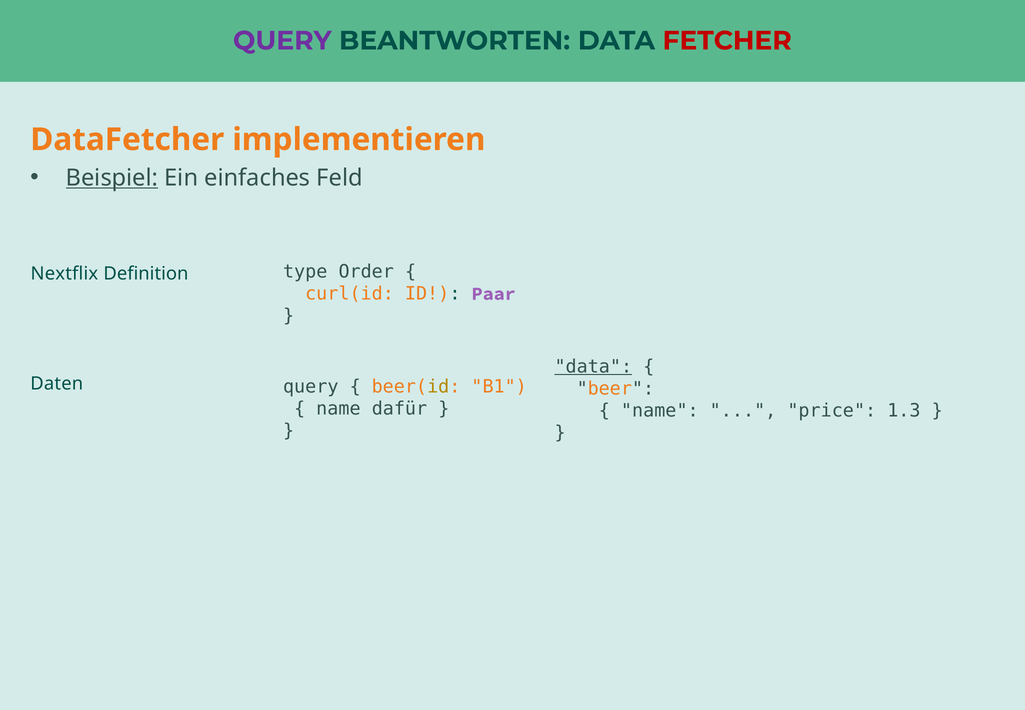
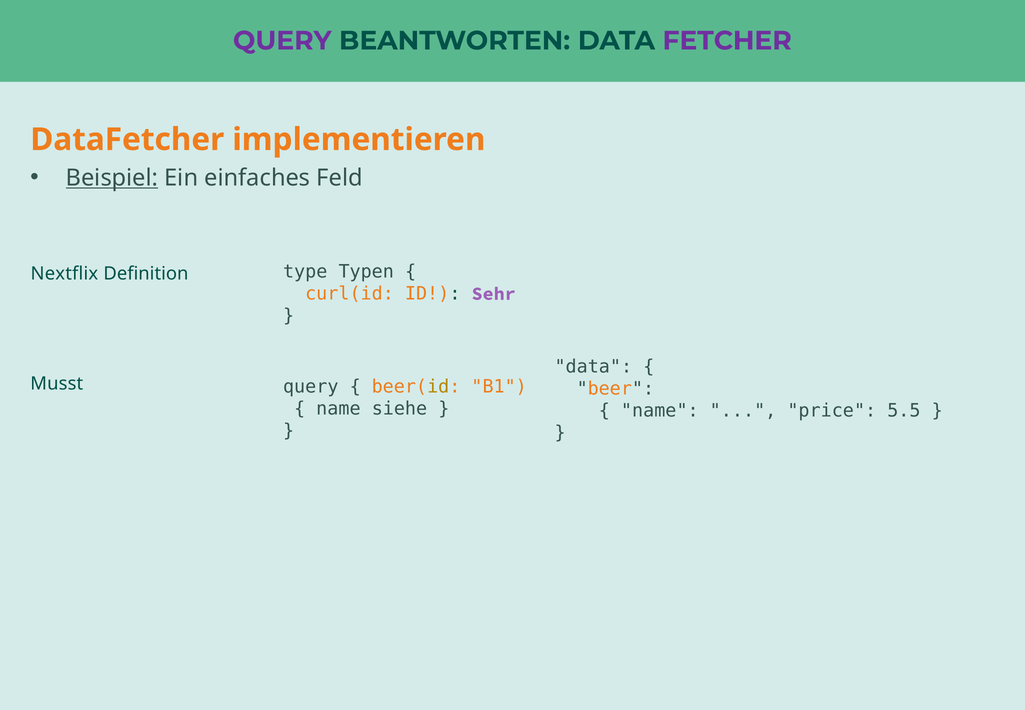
FETCHER colour: red -> purple
Order: Order -> Typen
Paar: Paar -> Sehr
data at (593, 366) underline: present -> none
Daten: Daten -> Musst
dafür: dafür -> siehe
1.3: 1.3 -> 5.5
